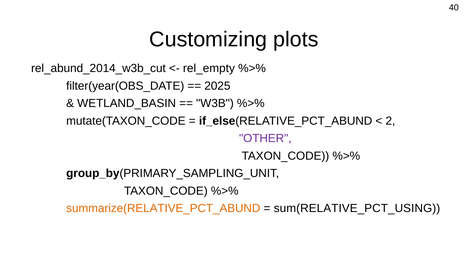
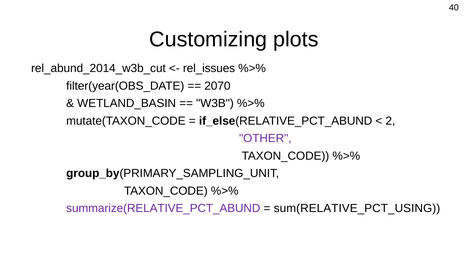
rel_empty: rel_empty -> rel_issues
2025: 2025 -> 2070
summarize(RELATIVE_PCT_ABUND colour: orange -> purple
